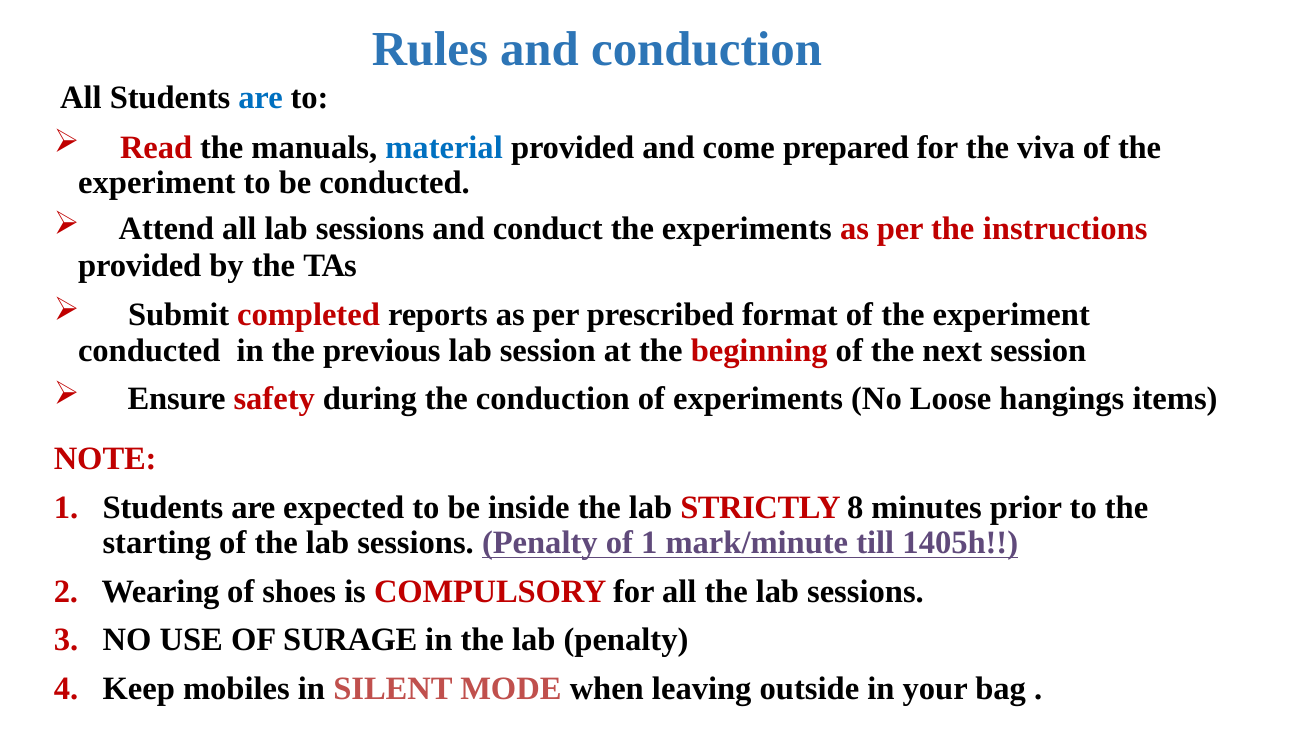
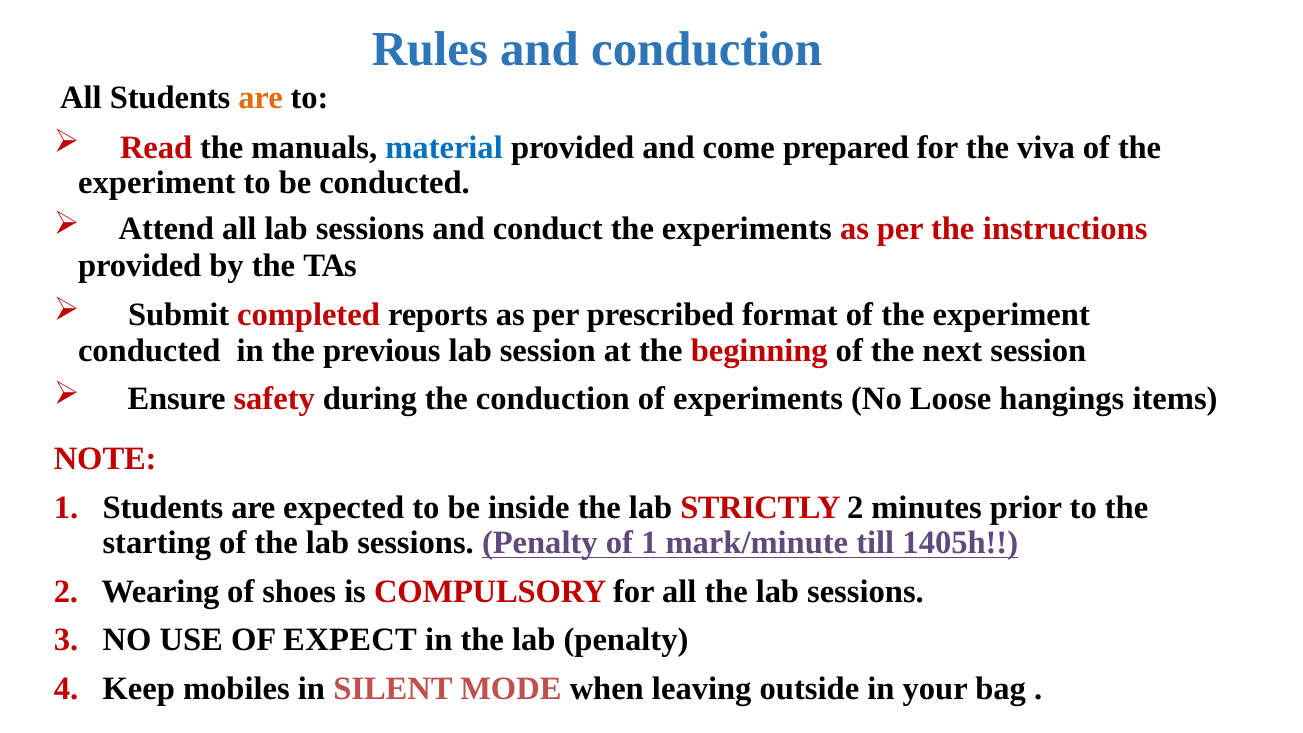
are at (261, 98) colour: blue -> orange
STRICTLY 8: 8 -> 2
SURAGE: SURAGE -> EXPECT
